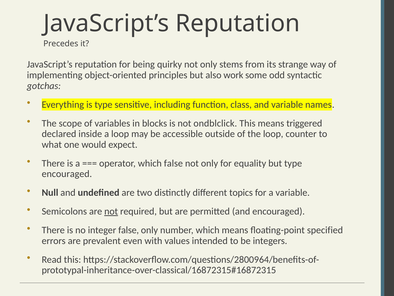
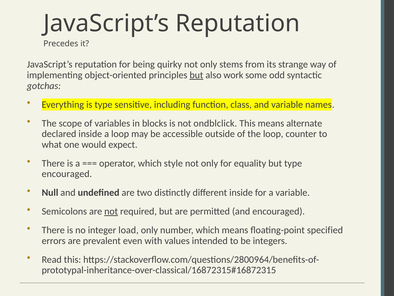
but at (196, 75) underline: none -> present
triggered: triggered -> alternate
which false: false -> style
different topics: topics -> inside
integer false: false -> load
